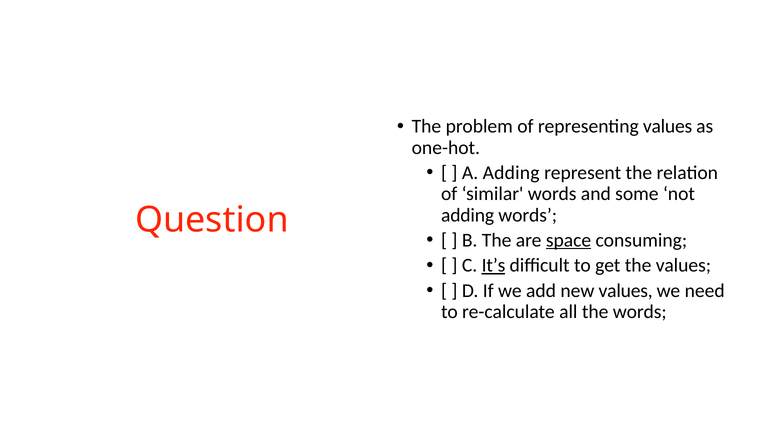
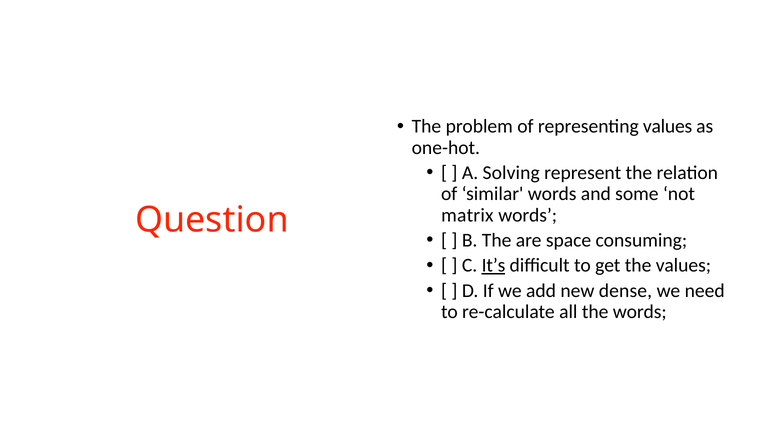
A Adding: Adding -> Solving
adding at (468, 215): adding -> matrix
space underline: present -> none
new values: values -> dense
